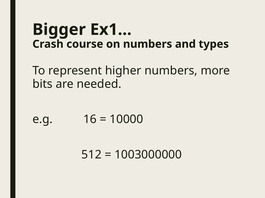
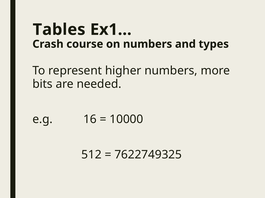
Bigger: Bigger -> Tables
1003000000: 1003000000 -> 7622749325
